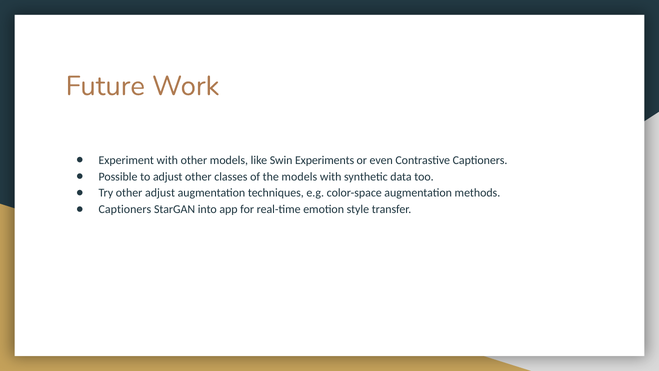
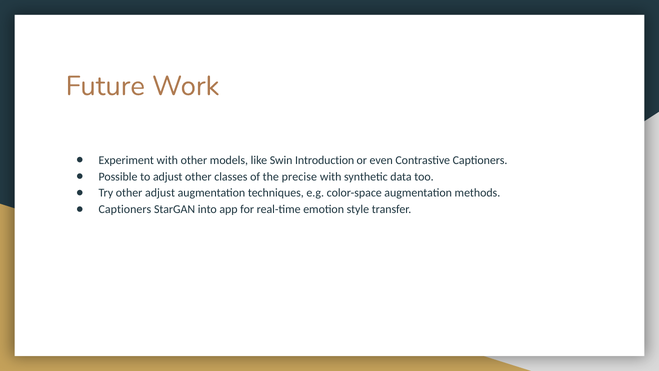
Experiments: Experiments -> Introduction
the models: models -> precise
